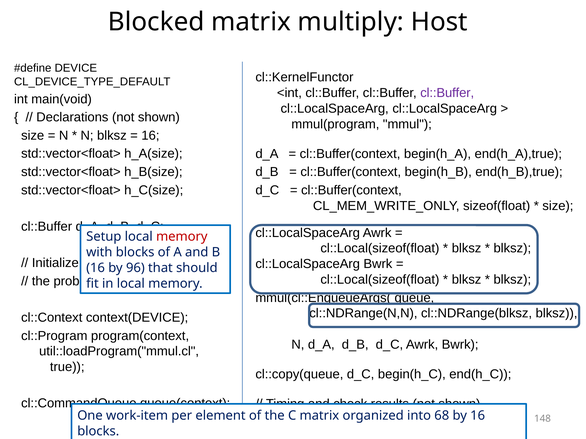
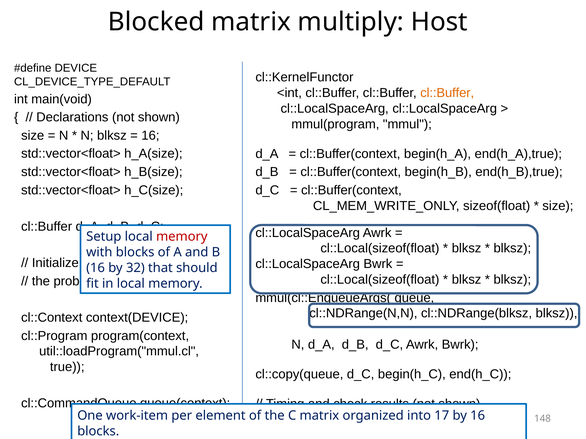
cl::Buffer at (447, 93) colour: purple -> orange
96: 96 -> 32
68: 68 -> 17
